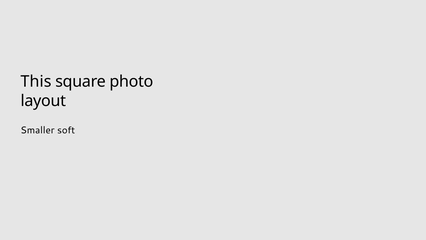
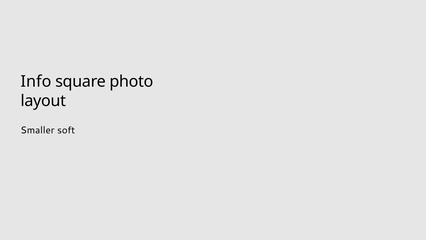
This: This -> Info
